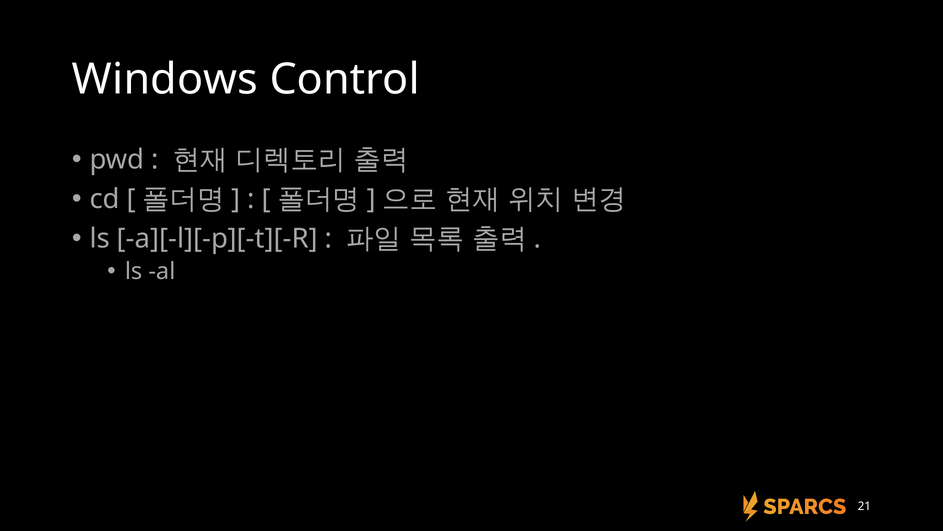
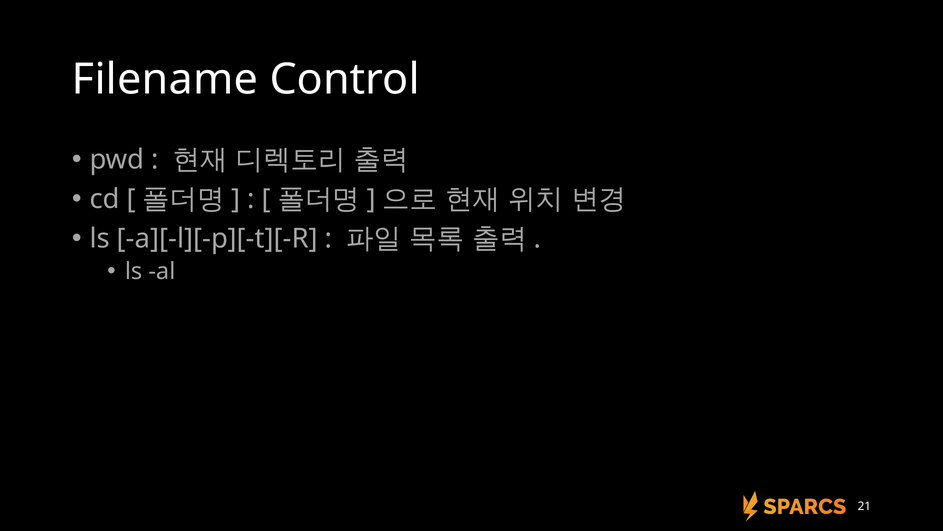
Windows: Windows -> Filename
